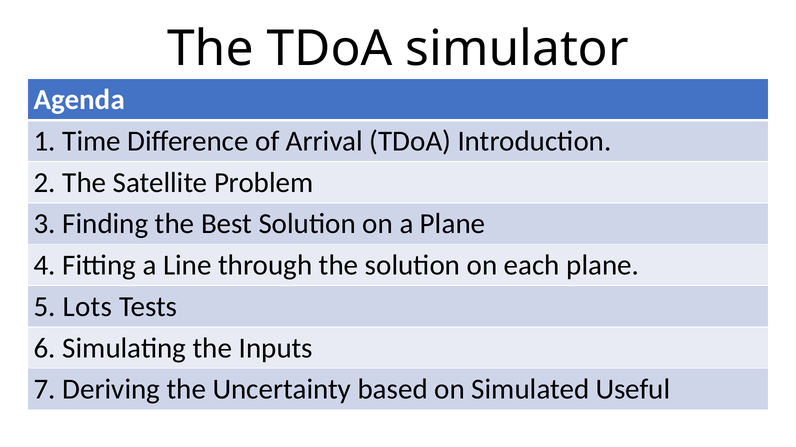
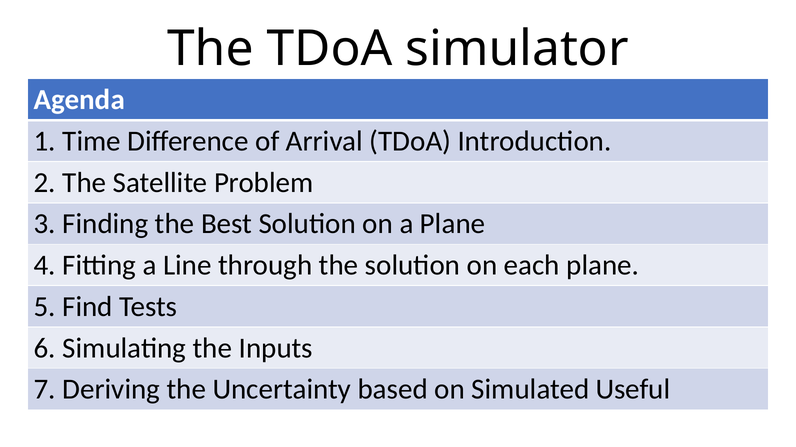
Lots: Lots -> Find
